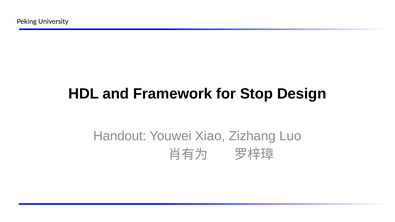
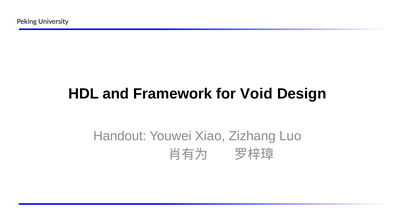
Stop: Stop -> Void
